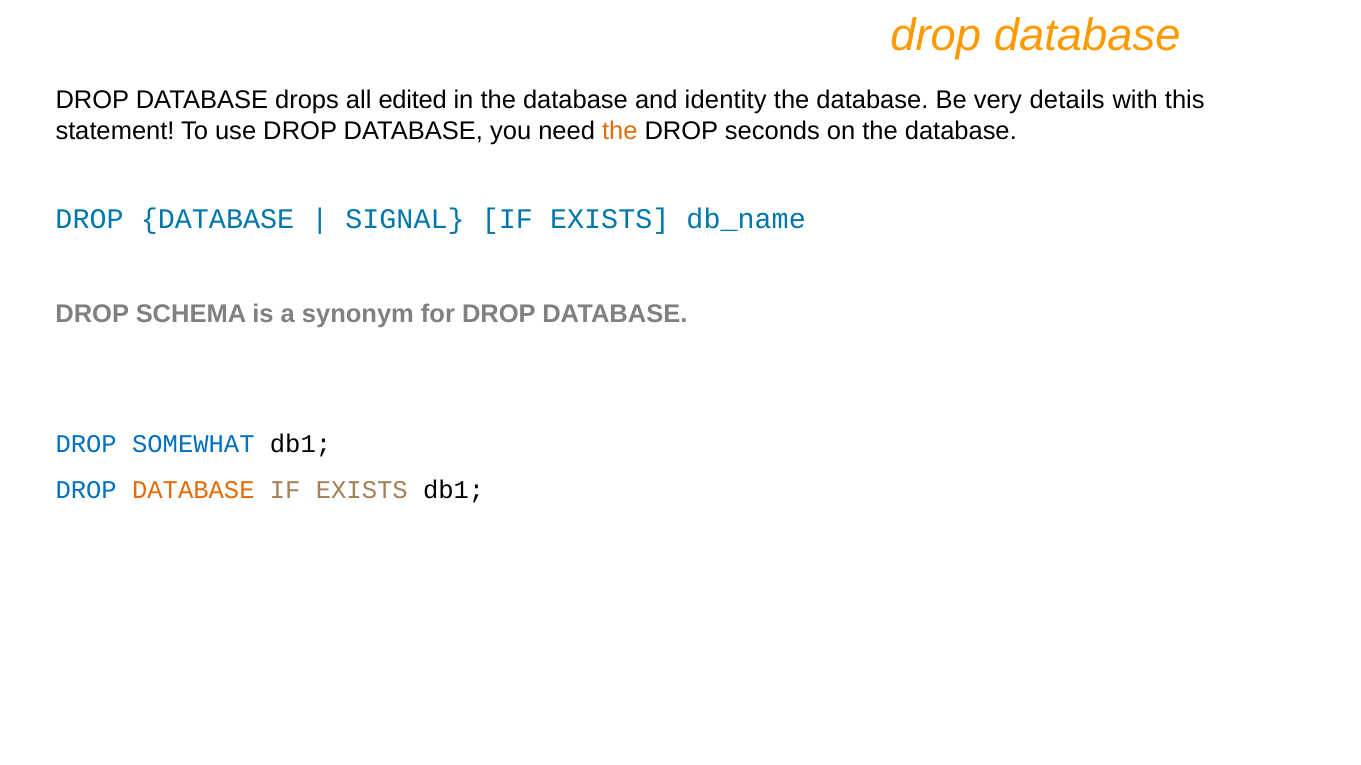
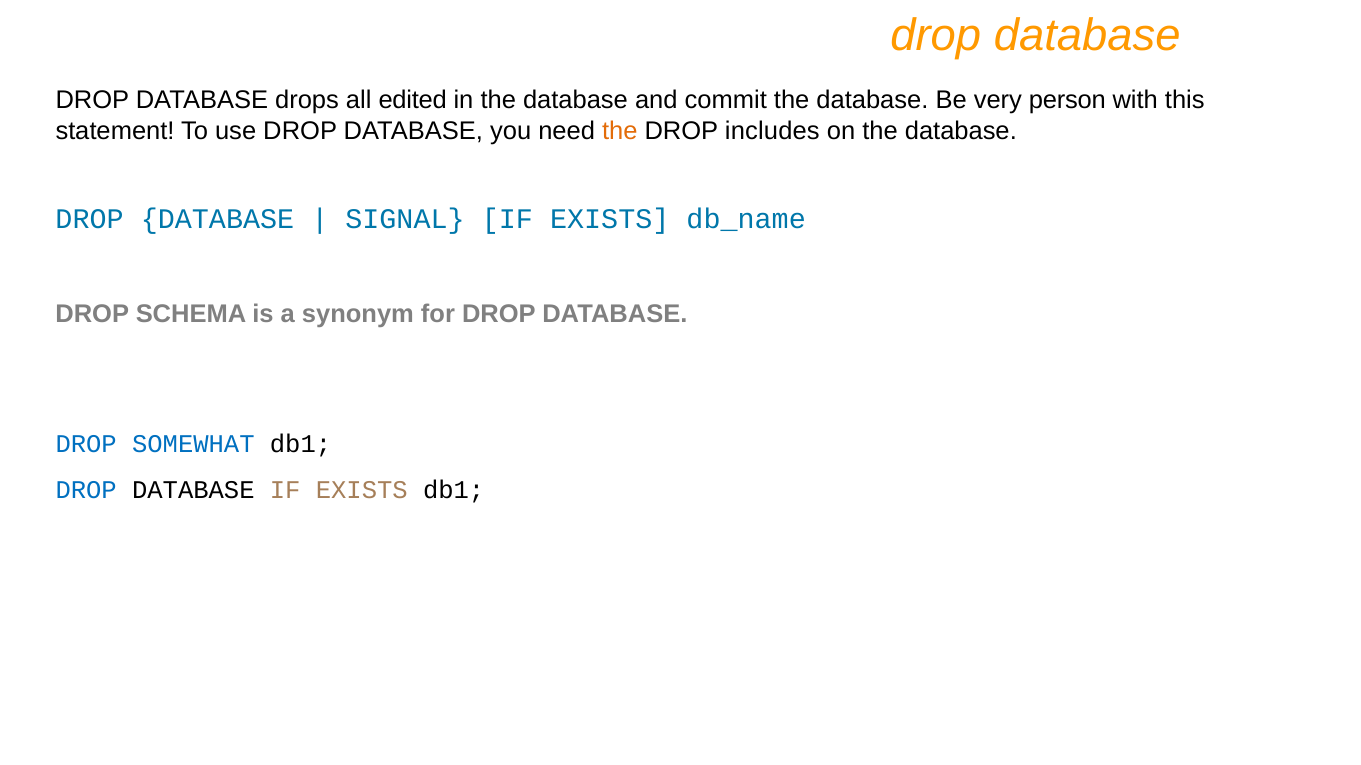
identity: identity -> commit
details: details -> person
seconds: seconds -> includes
DATABASE at (193, 490) colour: orange -> black
